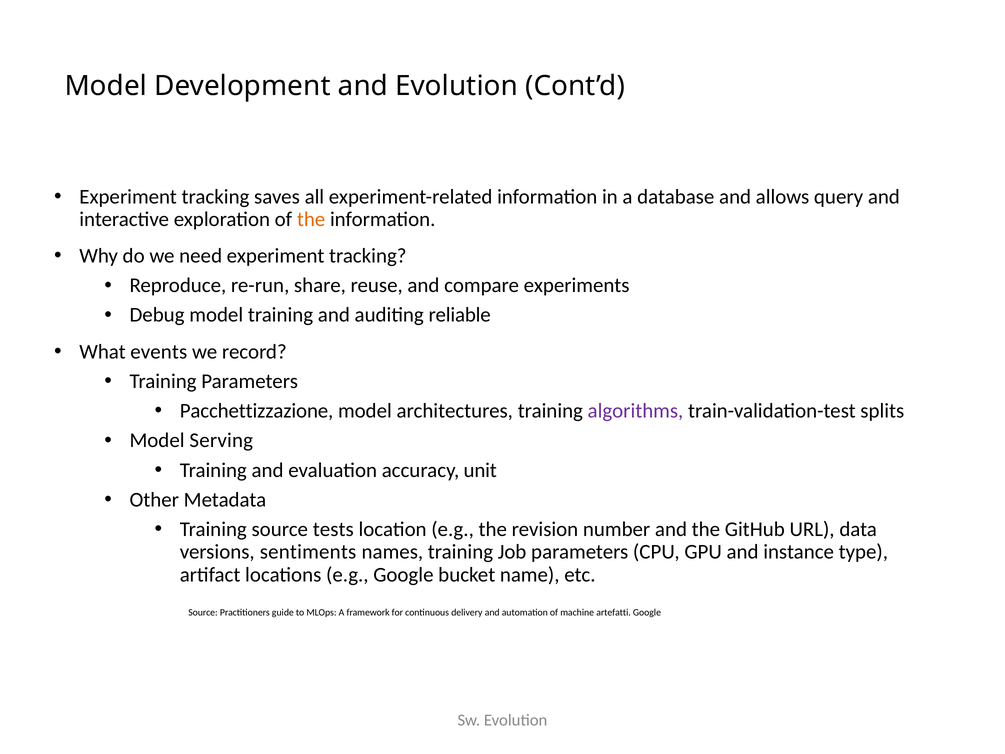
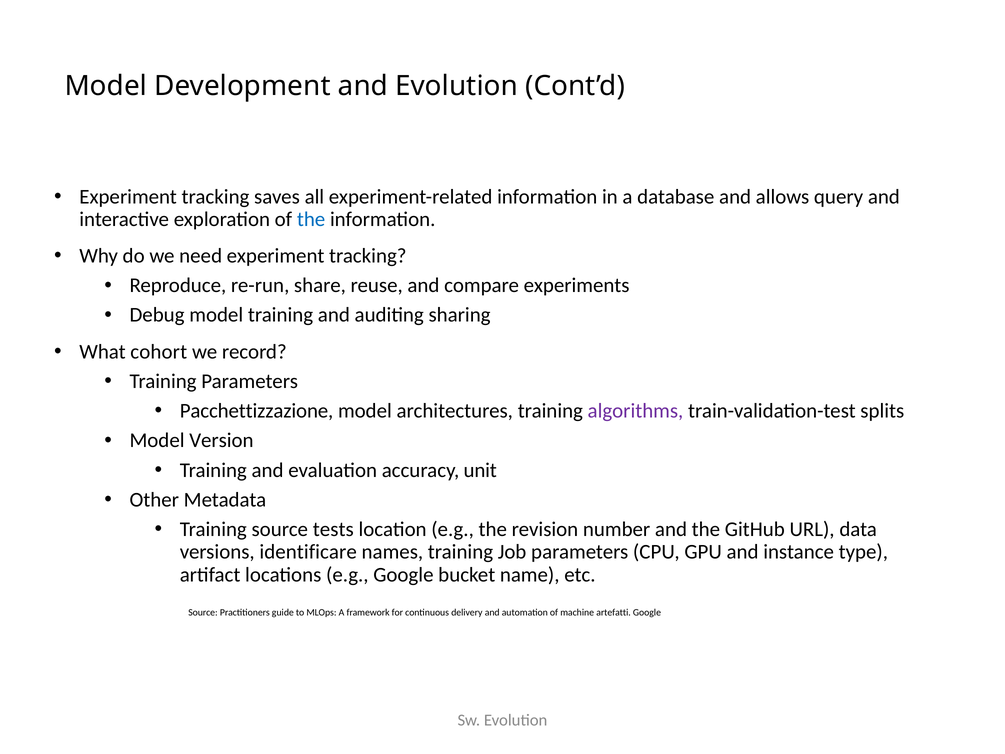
the at (311, 219) colour: orange -> blue
reliable: reliable -> sharing
events: events -> cohort
Serving: Serving -> Version
sentiments: sentiments -> identificare
